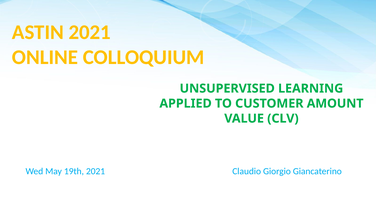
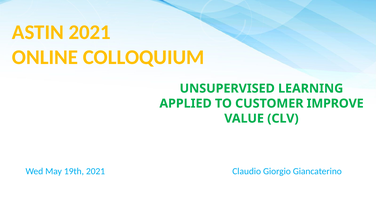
AMOUNT: AMOUNT -> IMPROVE
